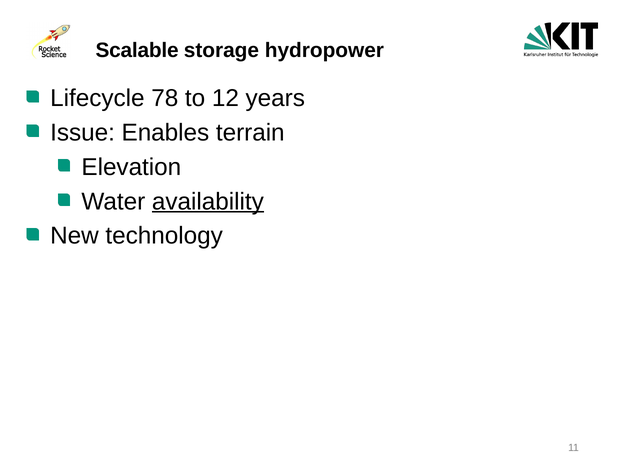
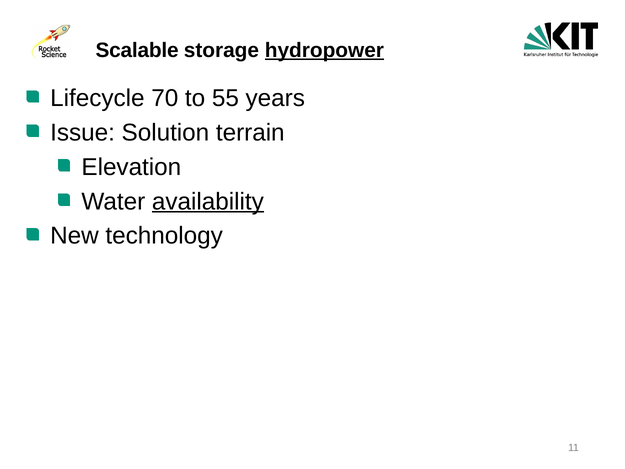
hydropower underline: none -> present
78: 78 -> 70
12: 12 -> 55
Enables: Enables -> Solution
